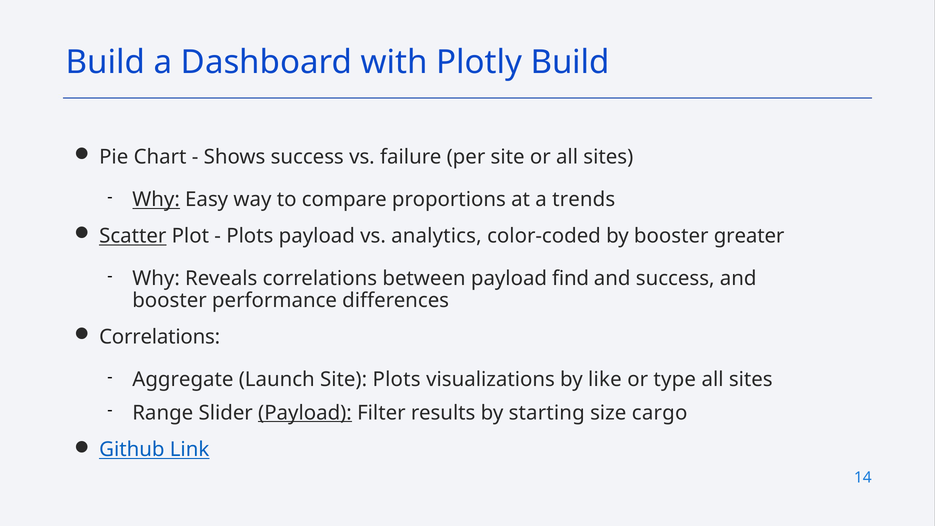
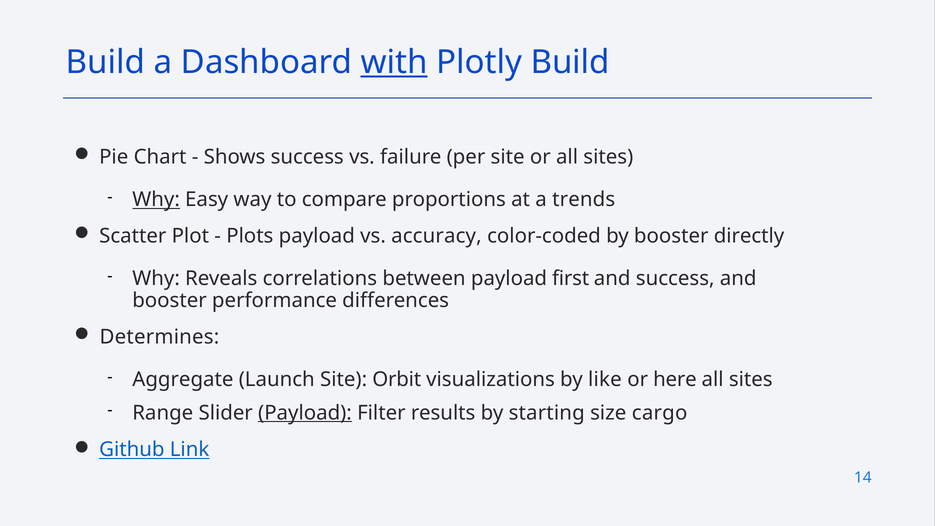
with underline: none -> present
Scatter underline: present -> none
analytics: analytics -> accuracy
greater: greater -> directly
find: find -> first
Correlations at (160, 337): Correlations -> Determines
Site Plots: Plots -> Orbit
type: type -> here
